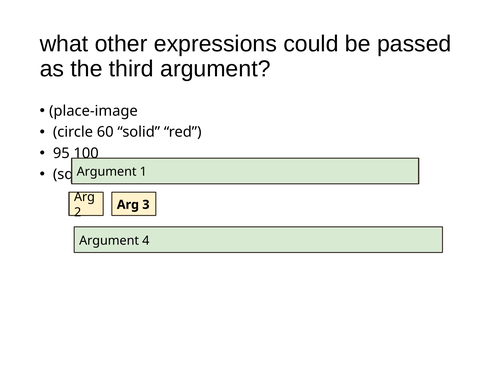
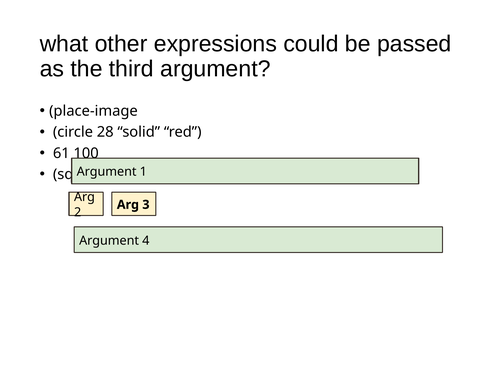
60: 60 -> 28
95: 95 -> 61
